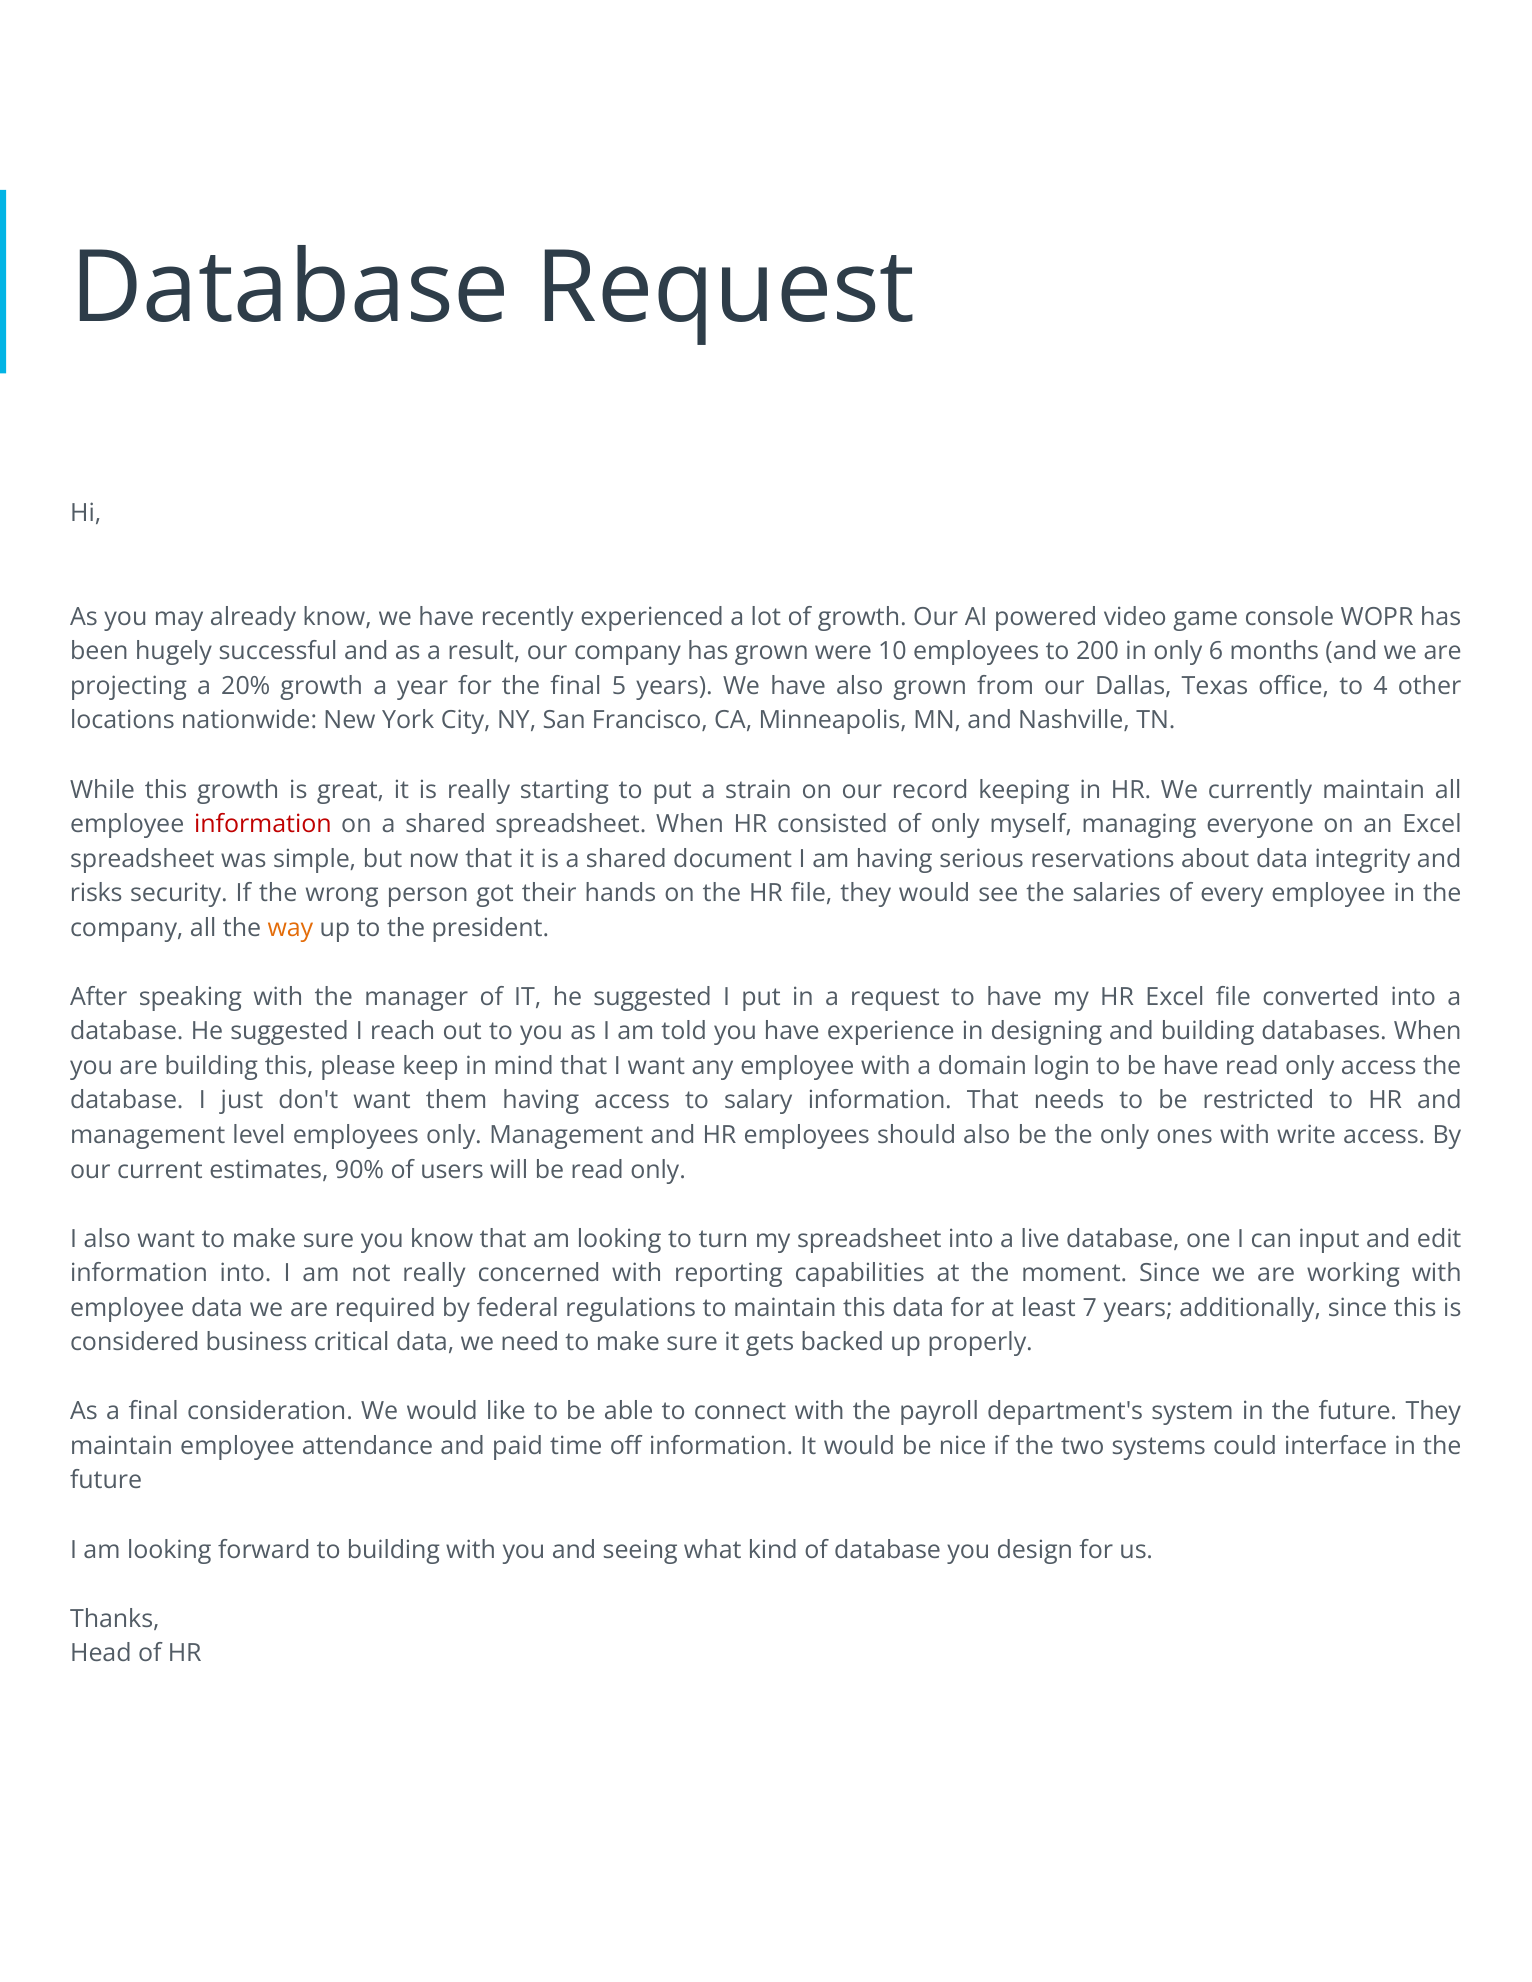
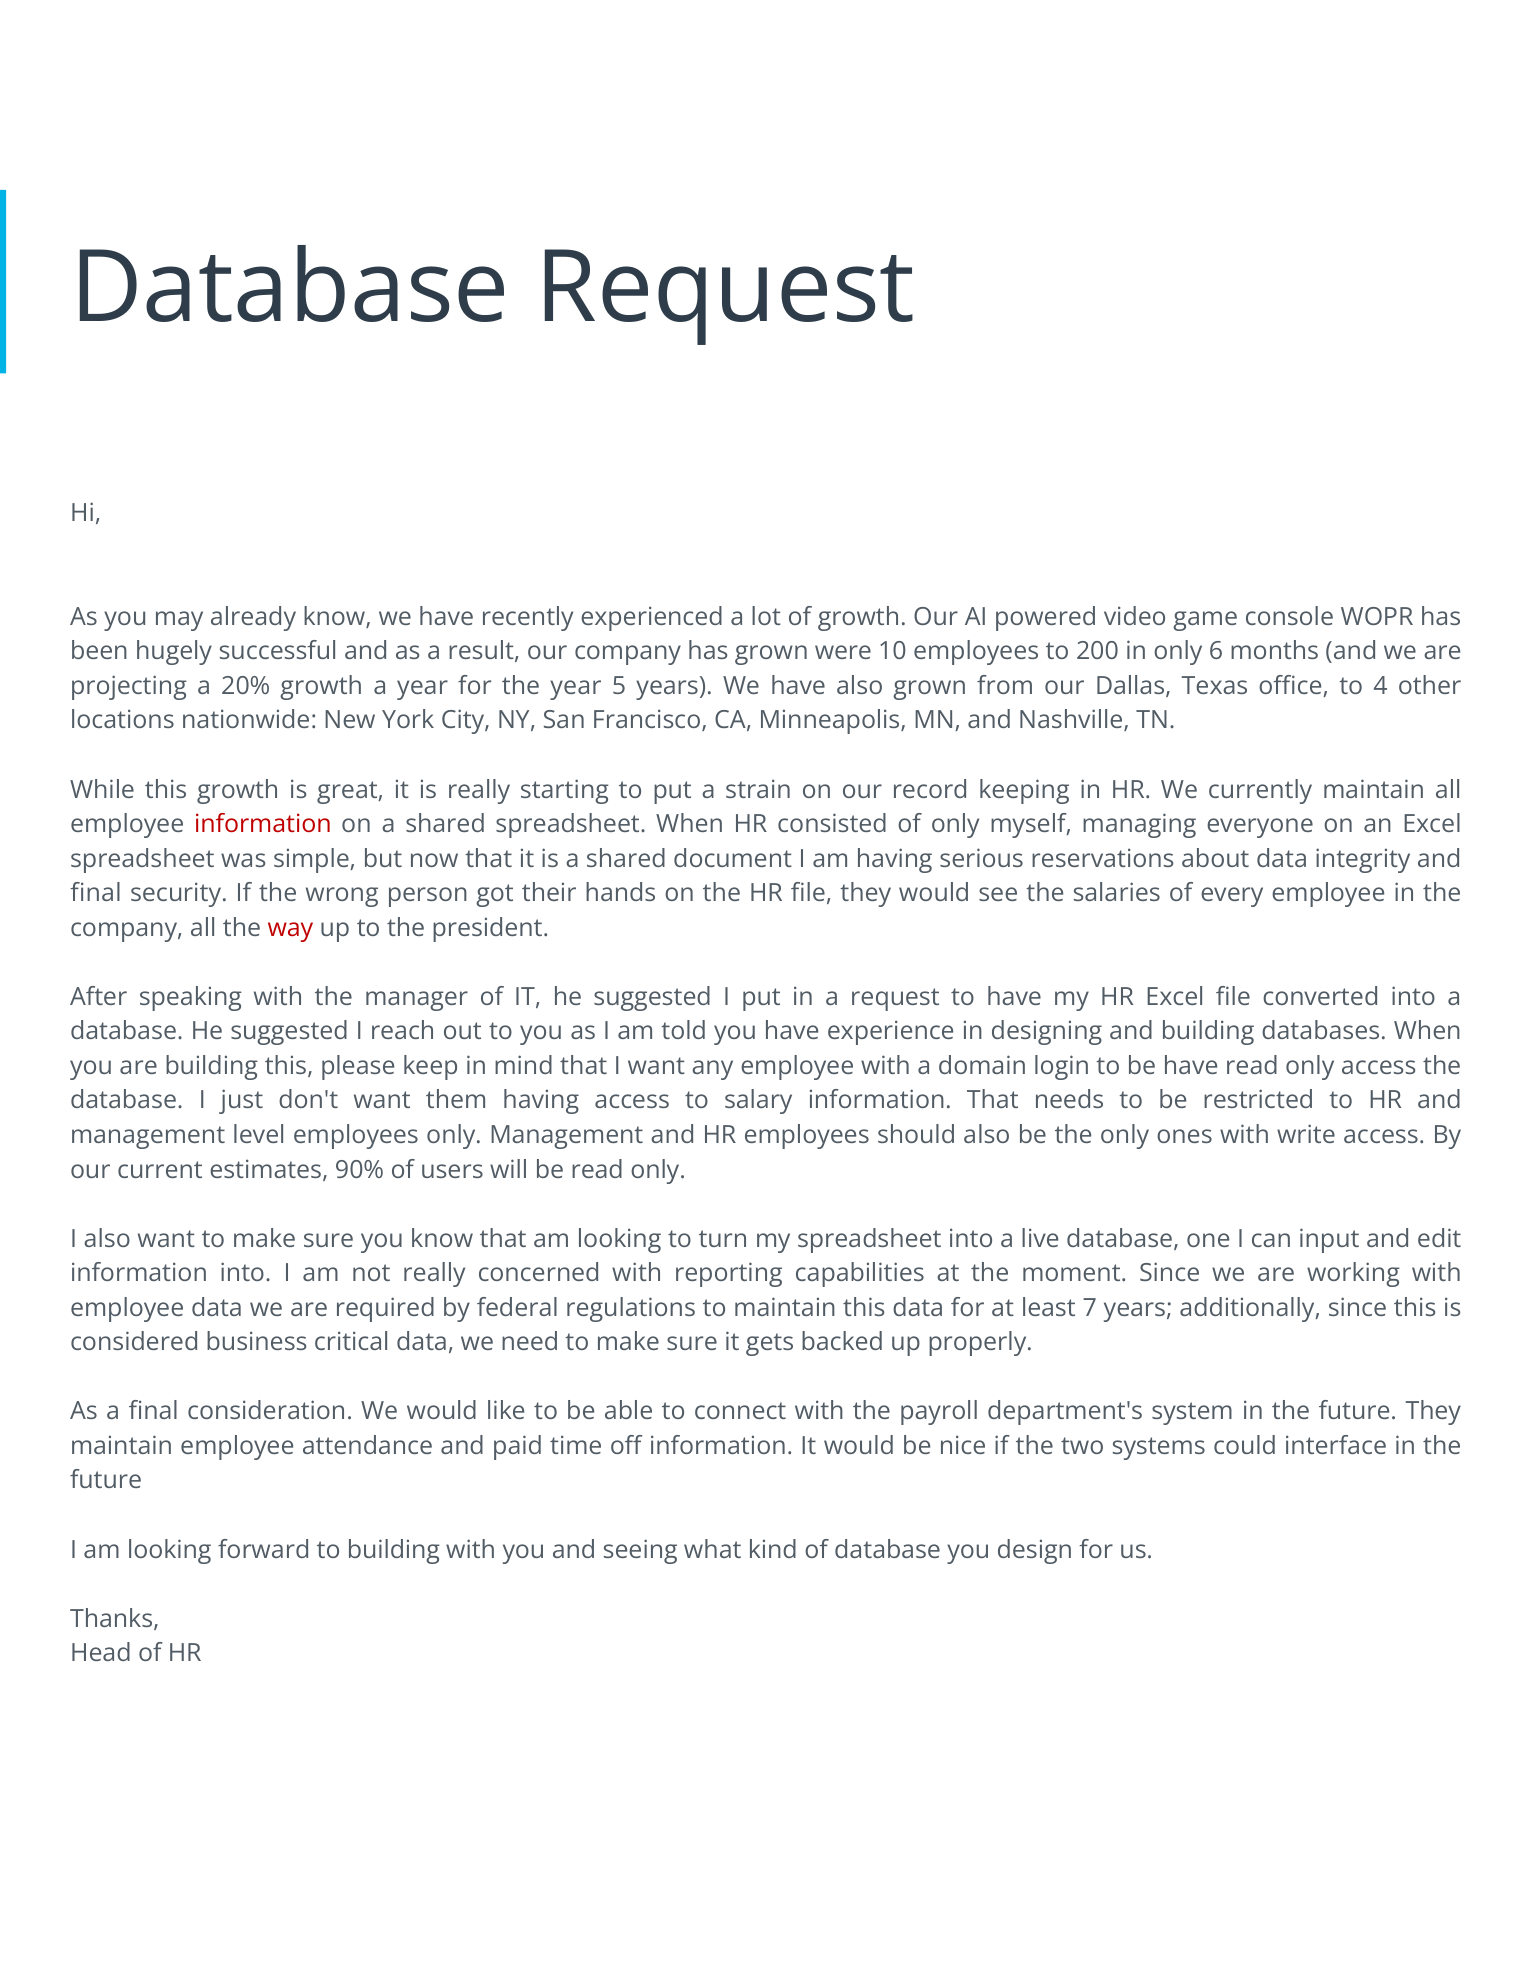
the final: final -> year
risks at (96, 894): risks -> final
way colour: orange -> red
